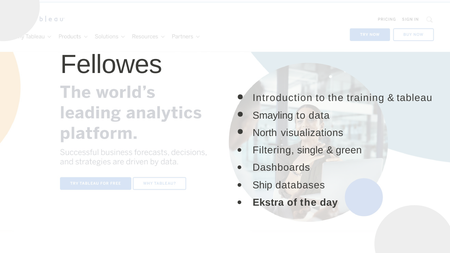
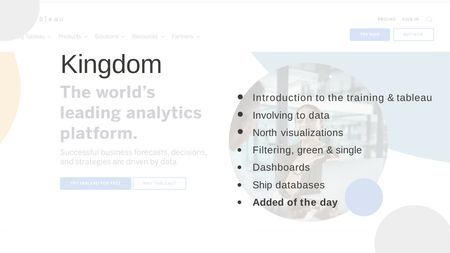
Fellowes: Fellowes -> Kingdom
Smayling: Smayling -> Involving
single: single -> green
green: green -> single
Ekstra: Ekstra -> Added
